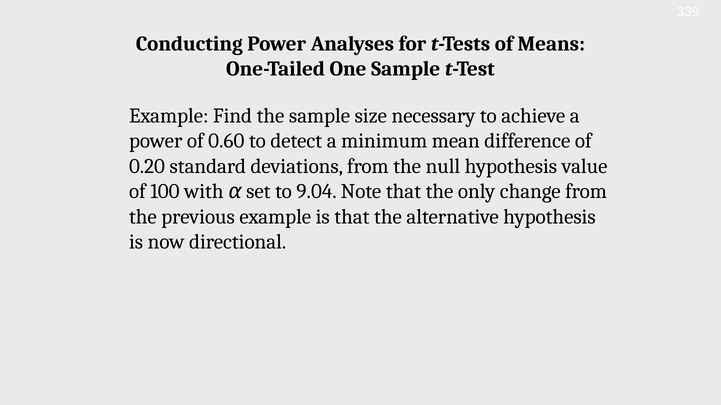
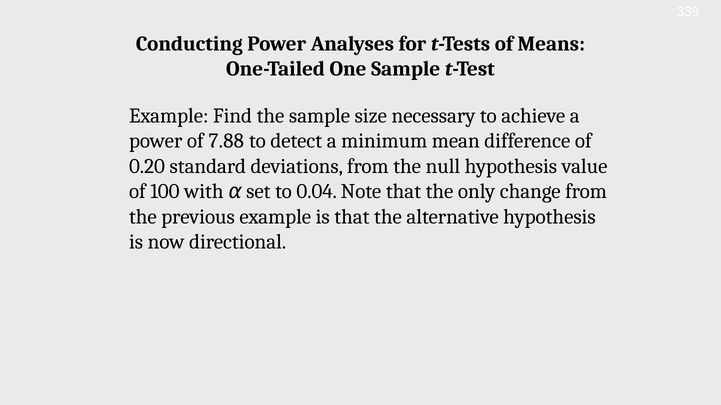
0.60: 0.60 -> 7.88
9.04: 9.04 -> 0.04
